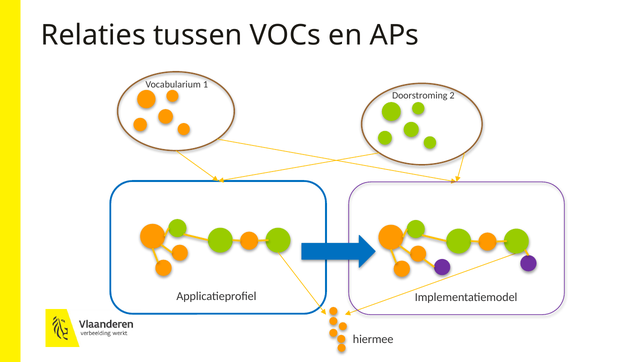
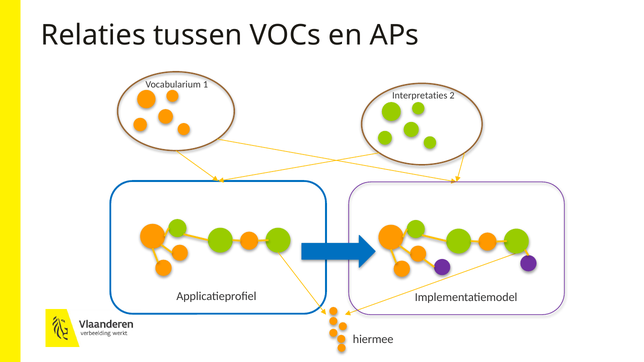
Doorstroming: Doorstroming -> Interpretaties
